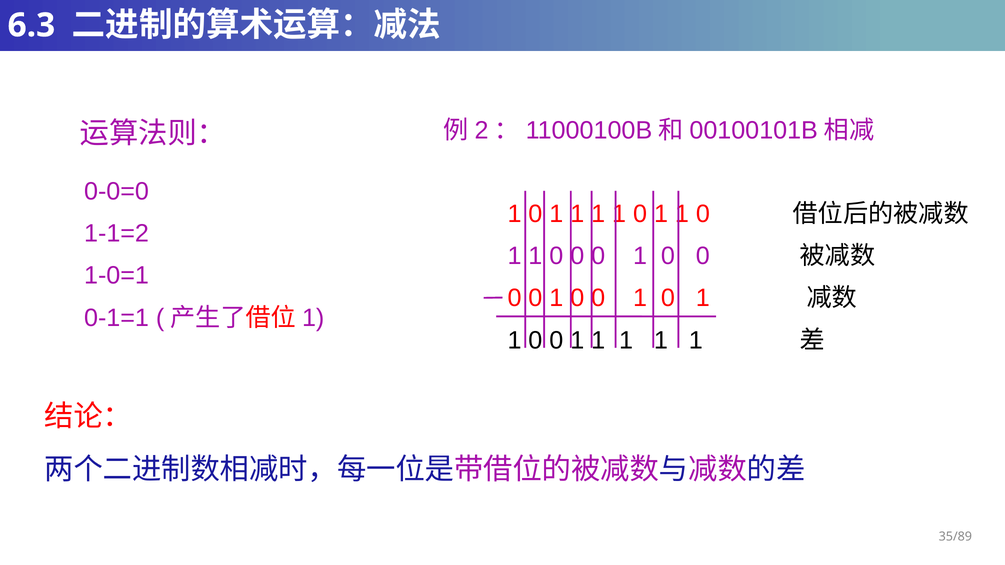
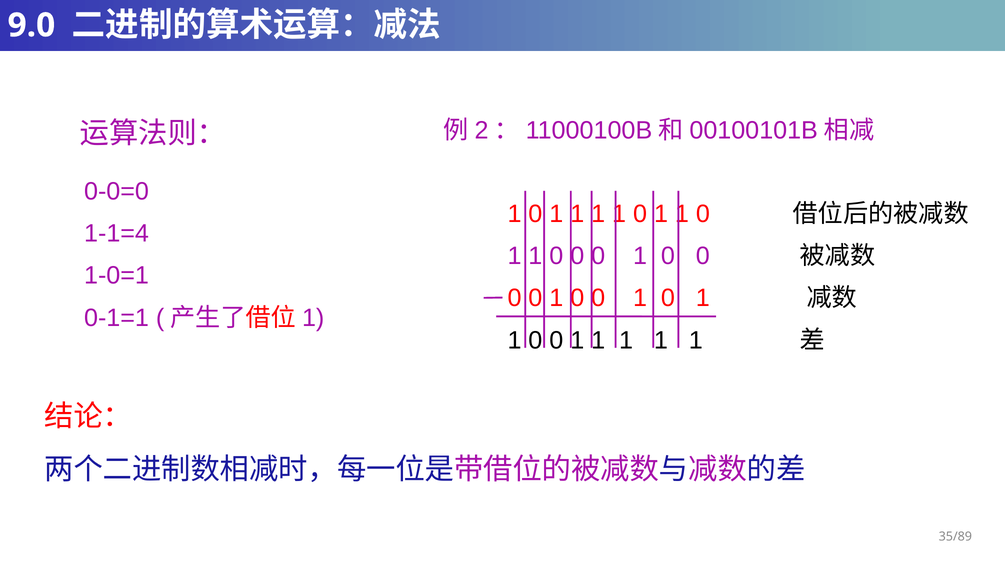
6.3: 6.3 -> 9.0
1-1=2: 1-1=2 -> 1-1=4
